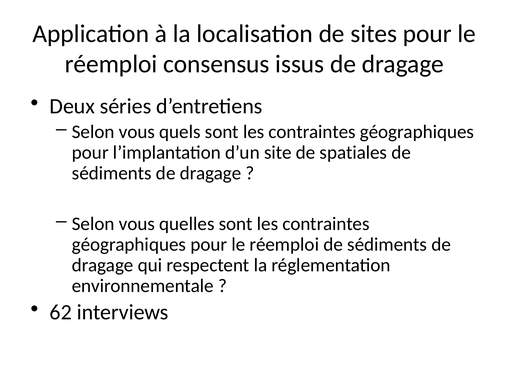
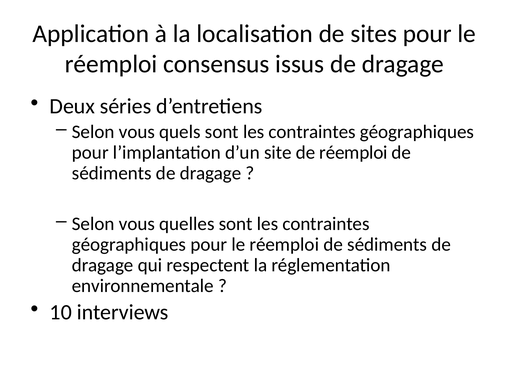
de spatiales: spatiales -> réemploi
62: 62 -> 10
